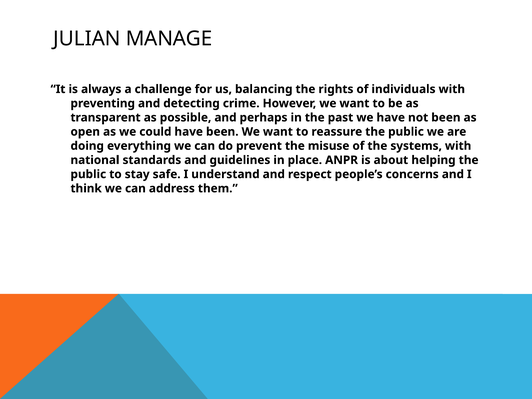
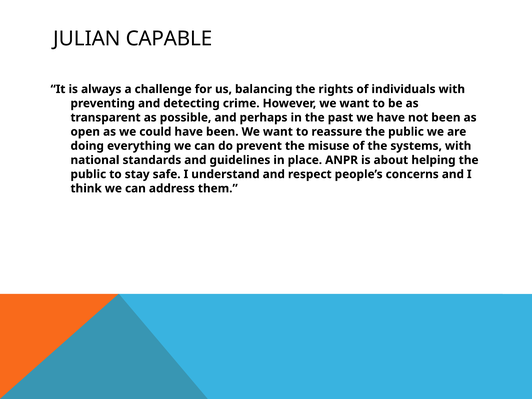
MANAGE: MANAGE -> CAPABLE
